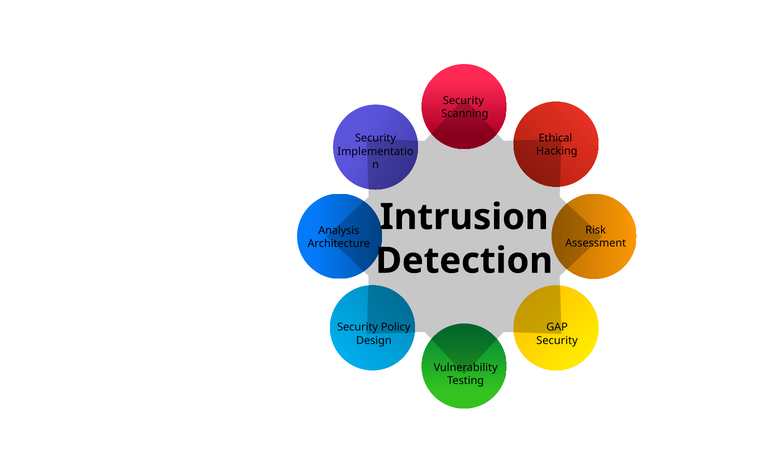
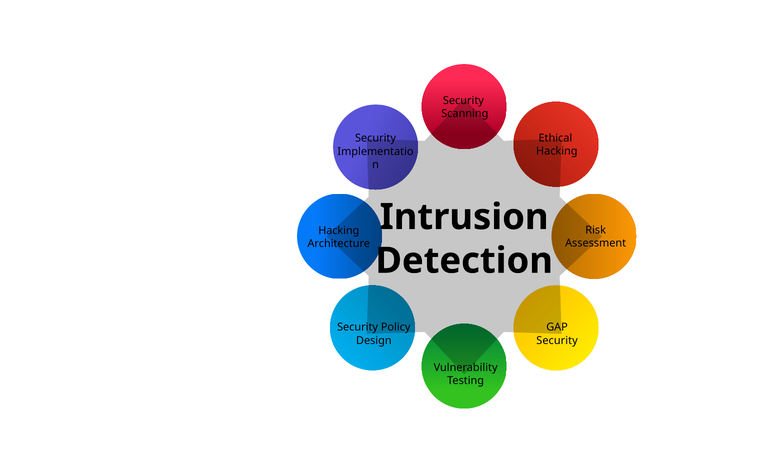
Analysis at (339, 230): Analysis -> Hacking
